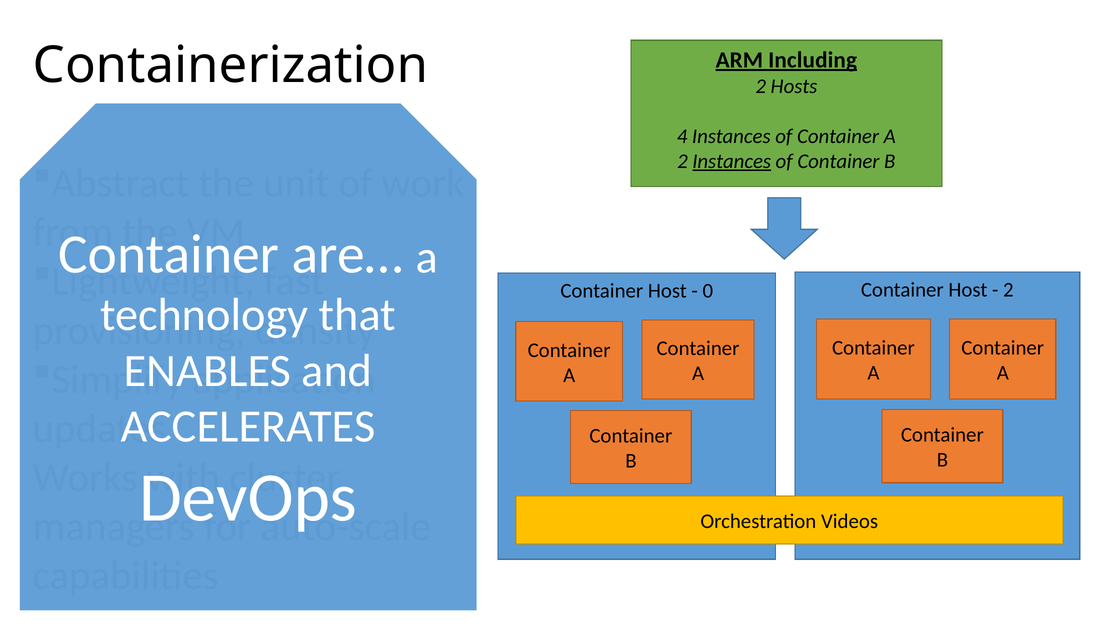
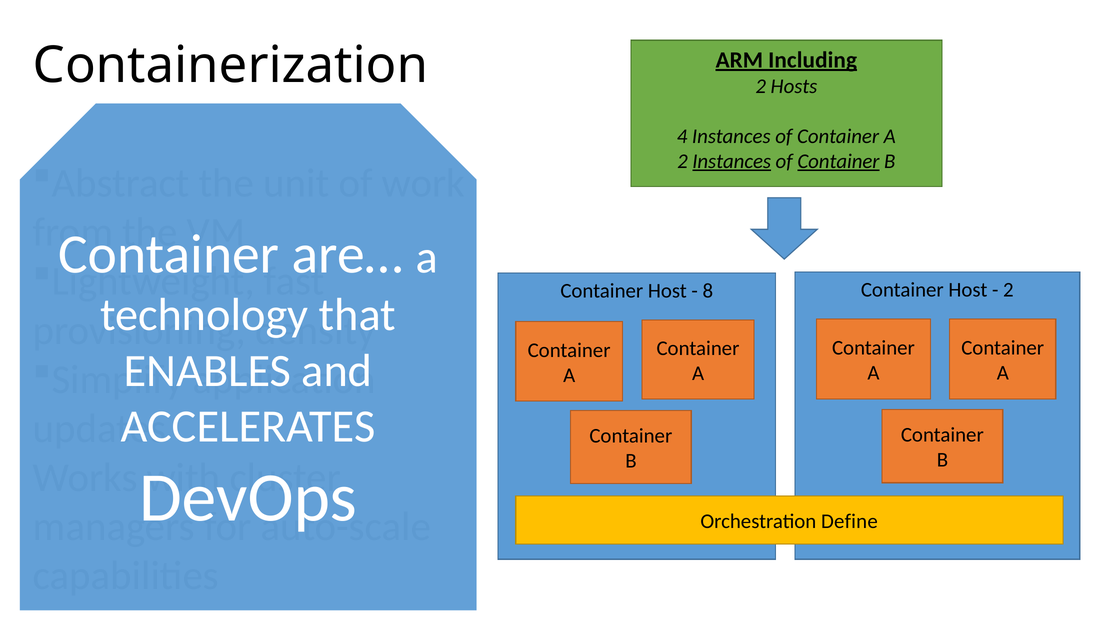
Container at (838, 161) underline: none -> present
0: 0 -> 8
Videos: Videos -> Define
